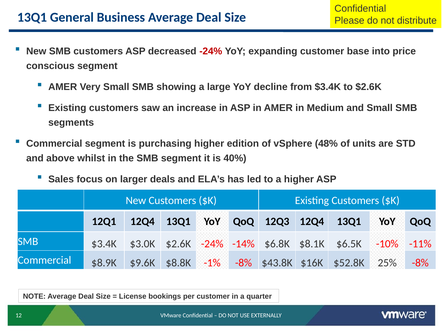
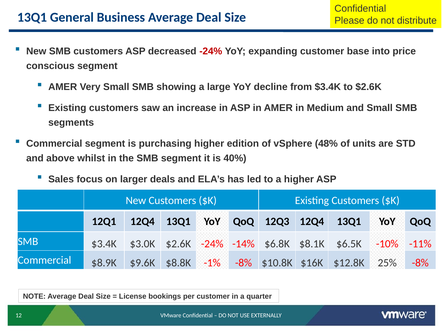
$43.8K: $43.8K -> $10.8K
$52.8K: $52.8K -> $12.8K
